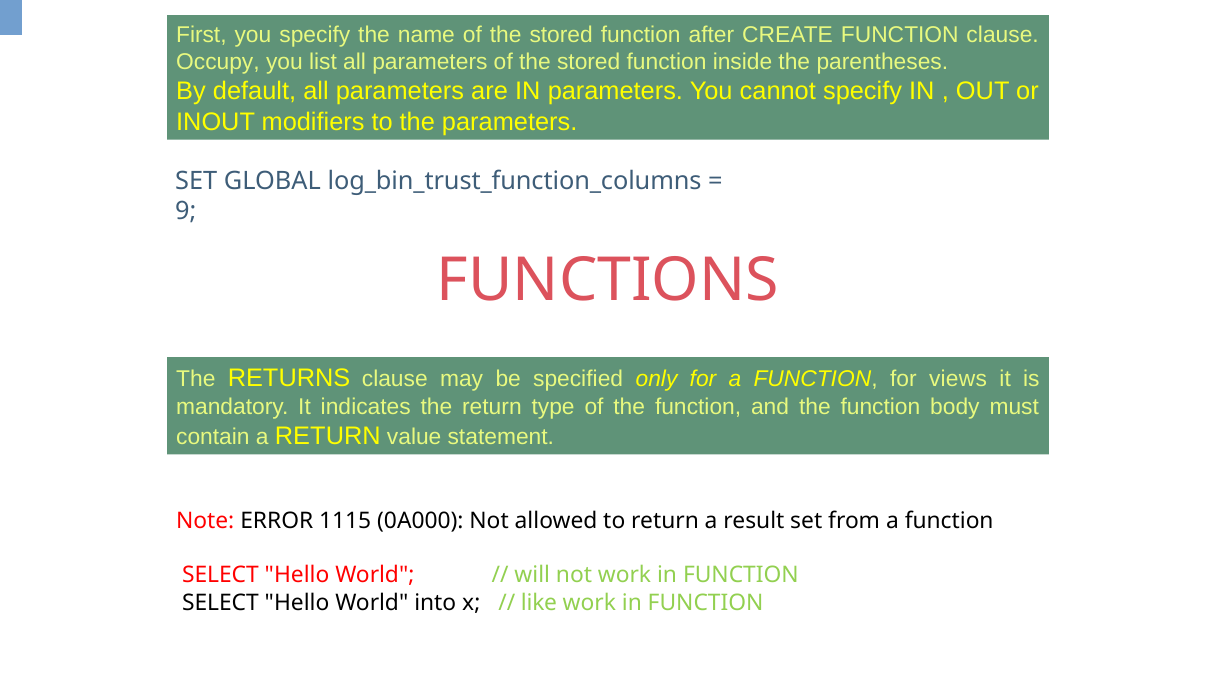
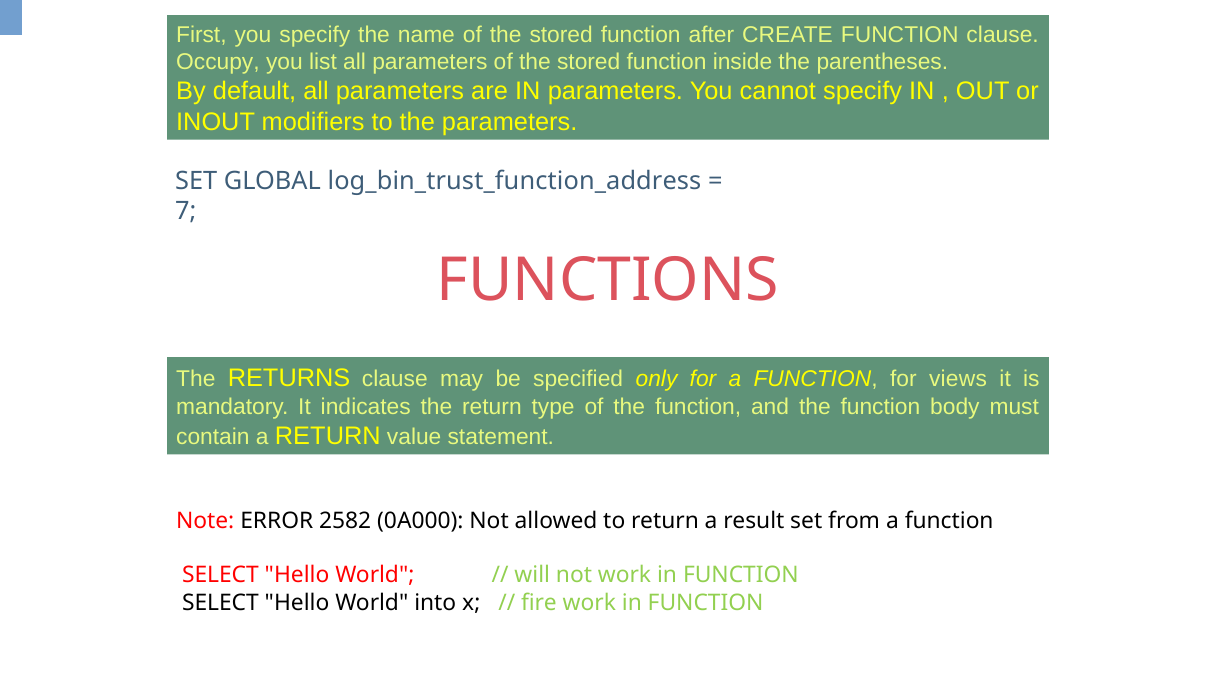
log_bin_trust_function_columns: log_bin_trust_function_columns -> log_bin_trust_function_address
9: 9 -> 7
1115: 1115 -> 2582
like: like -> fire
